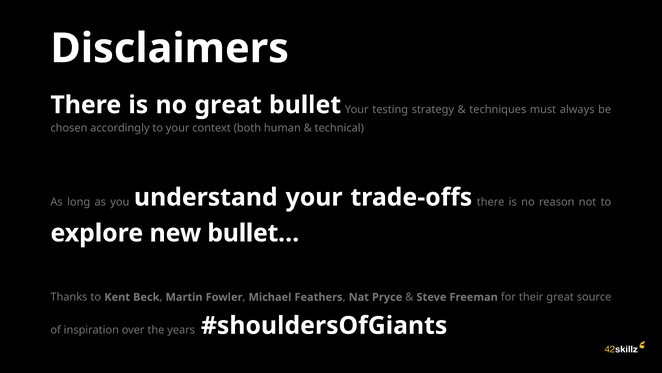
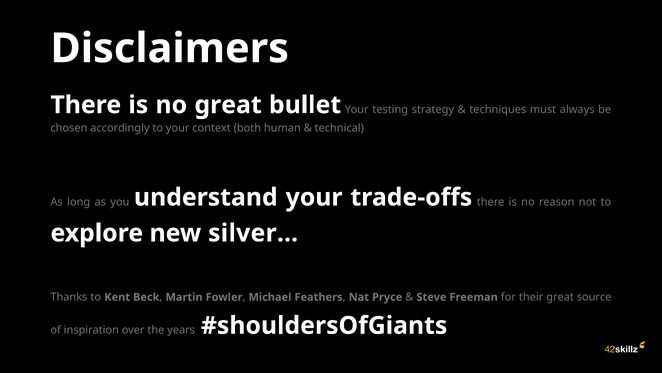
bullet…: bullet… -> silver…
